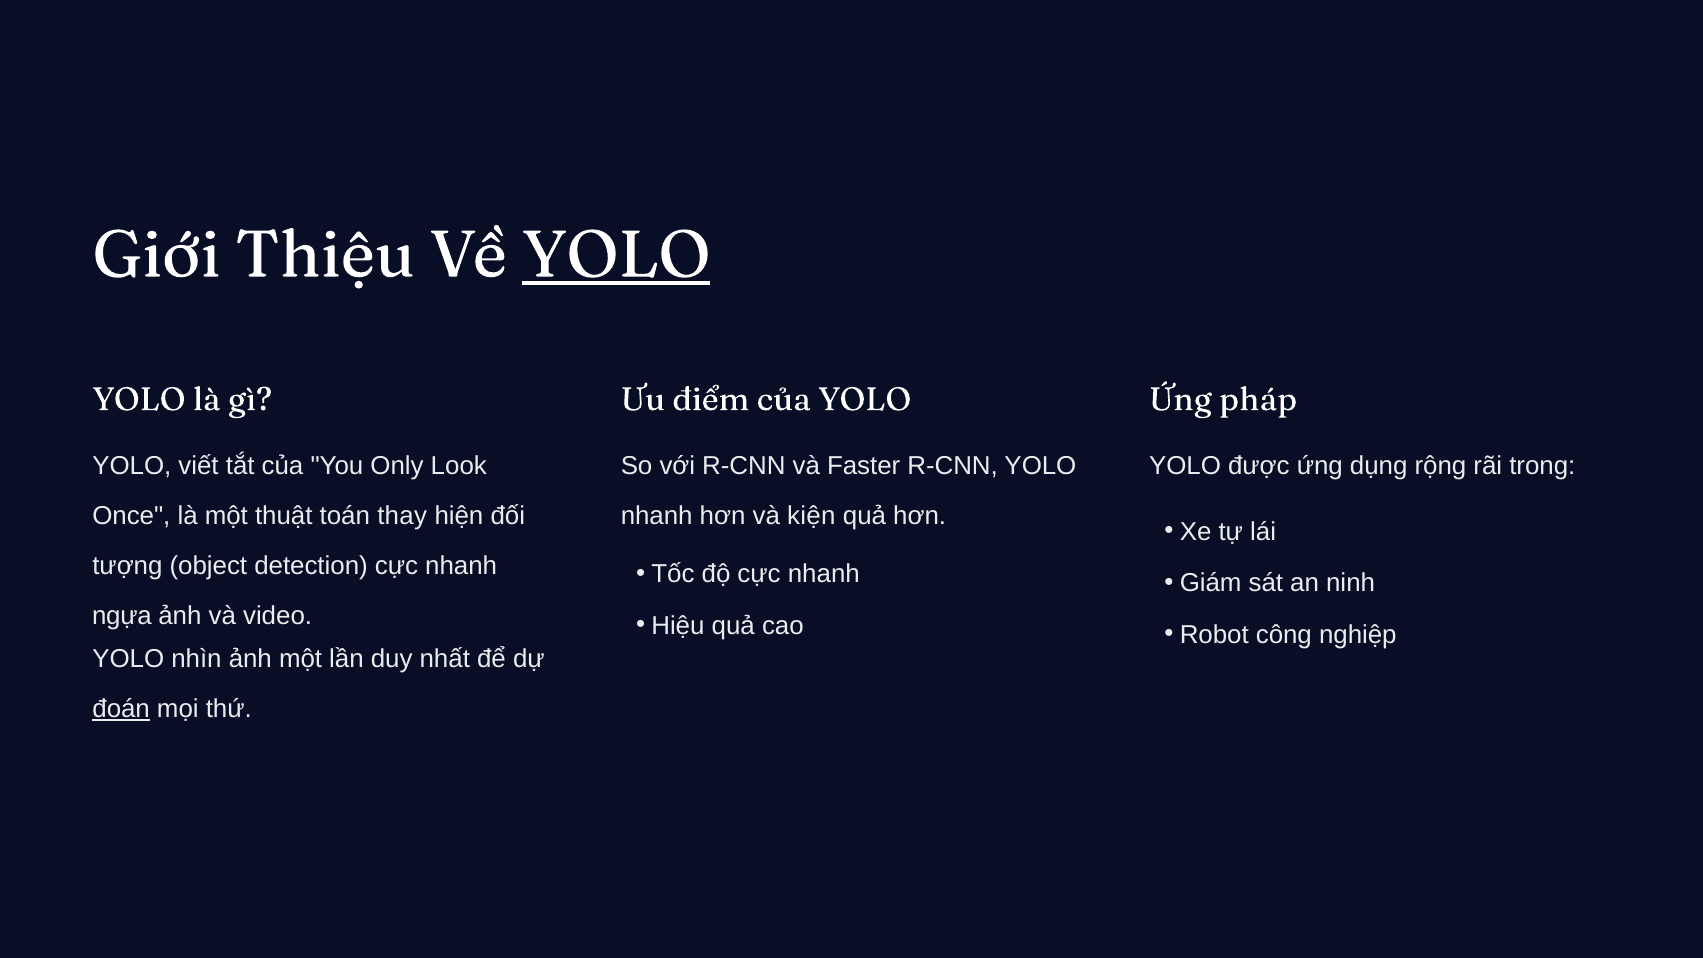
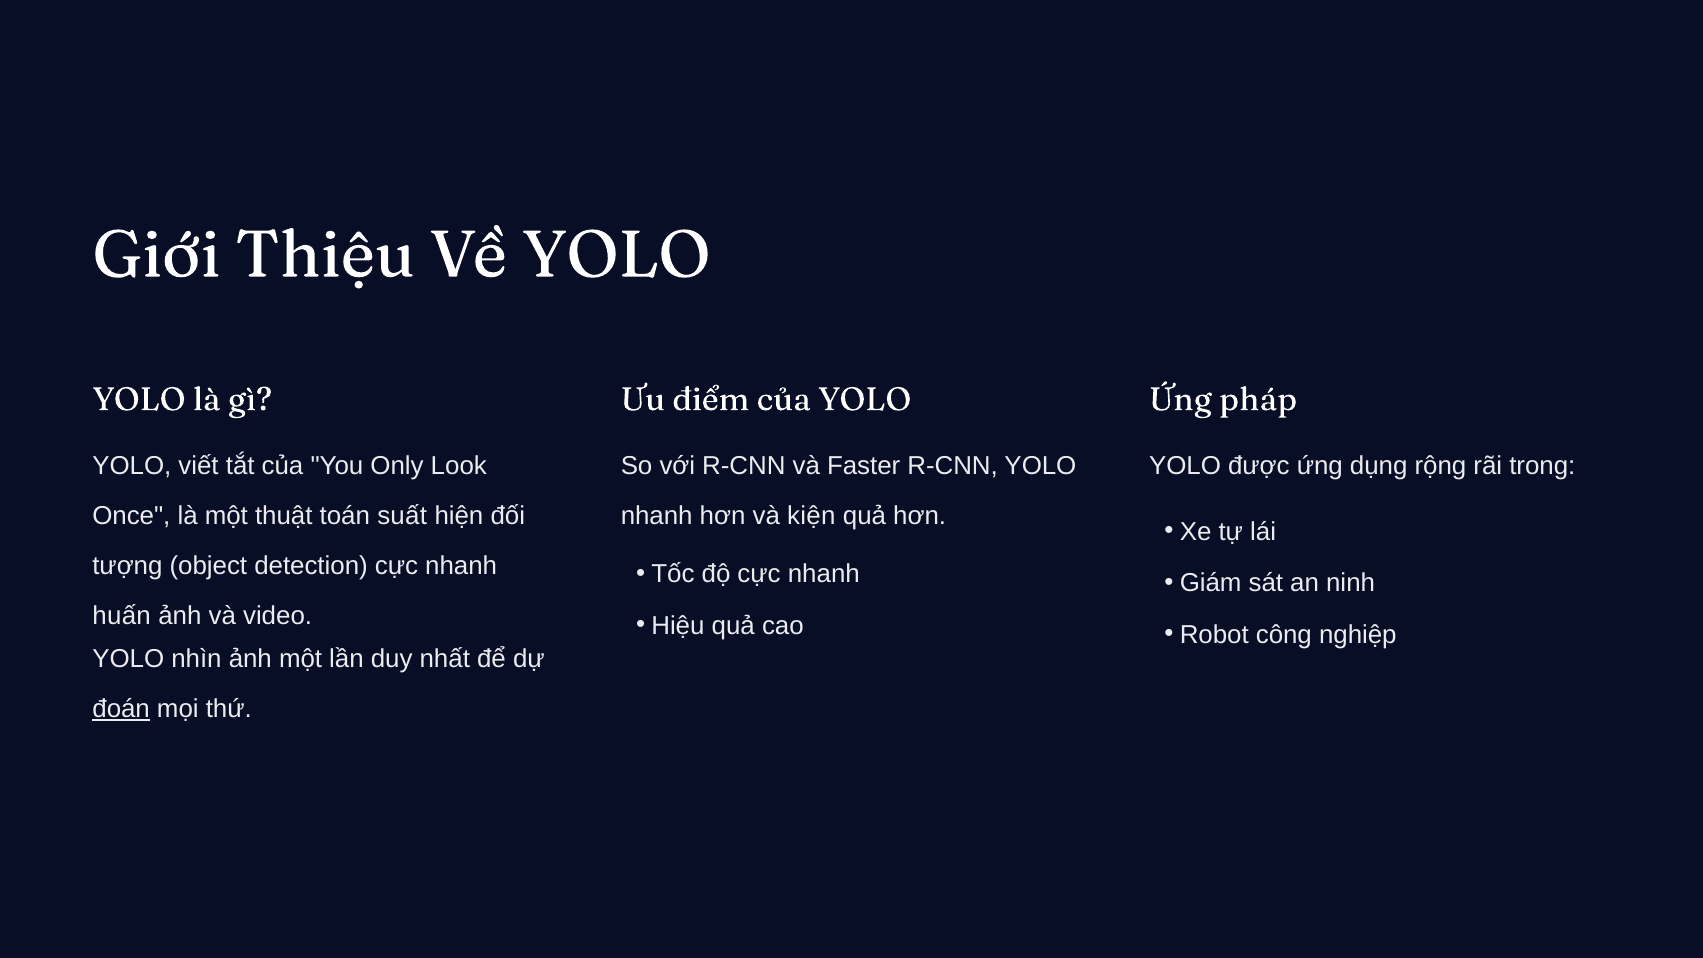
YOLO at (616, 255) underline: present -> none
thay: thay -> suất
ngựa: ngựa -> huấn
